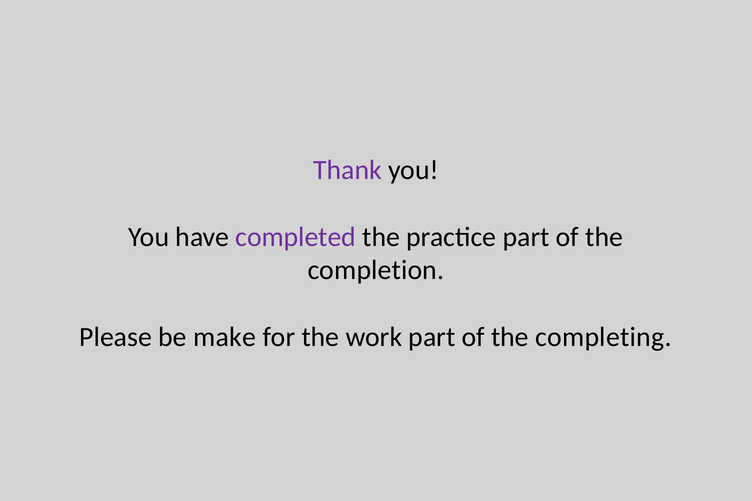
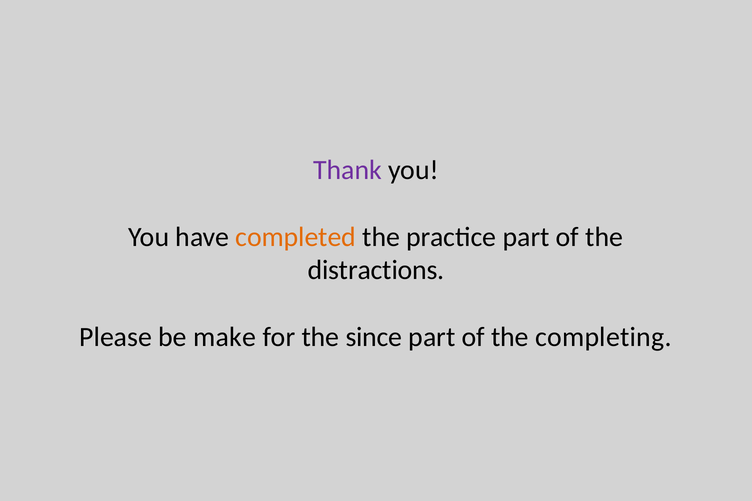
completed colour: purple -> orange
completion: completion -> distractions
work: work -> since
